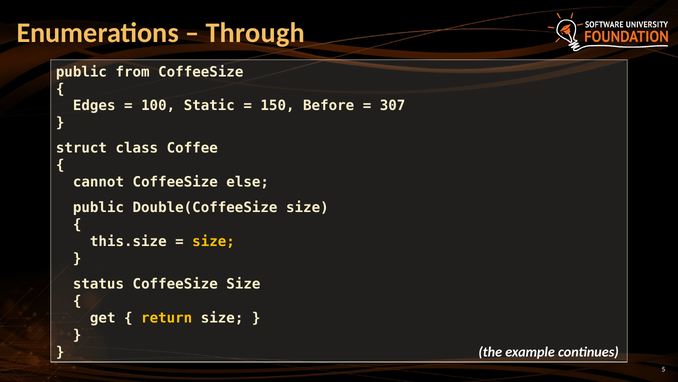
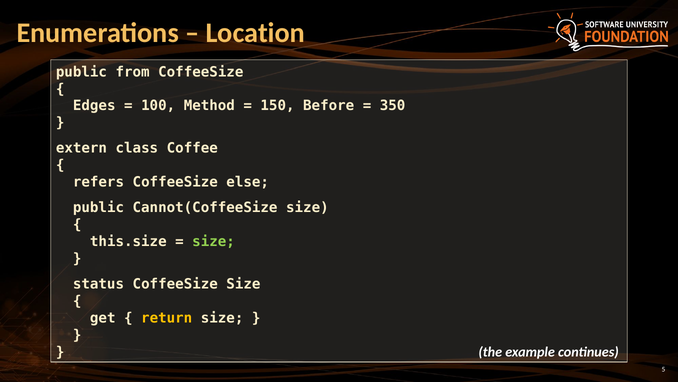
Through: Through -> Location
Static: Static -> Method
307: 307 -> 350
struct: struct -> extern
cannot: cannot -> refers
Double(CoffeeSize: Double(CoffeeSize -> Cannot(CoffeeSize
size at (214, 241) colour: yellow -> light green
